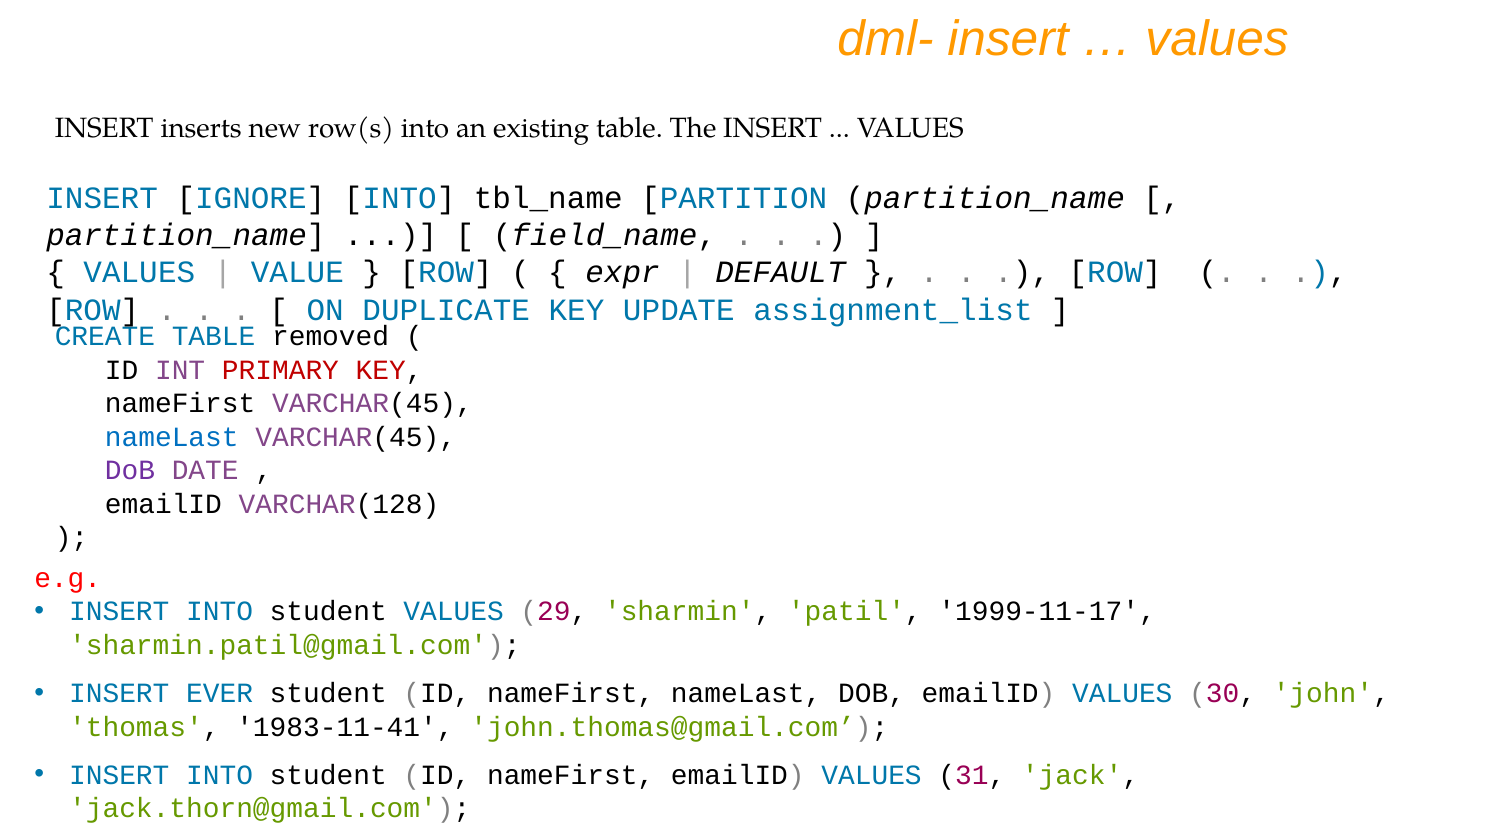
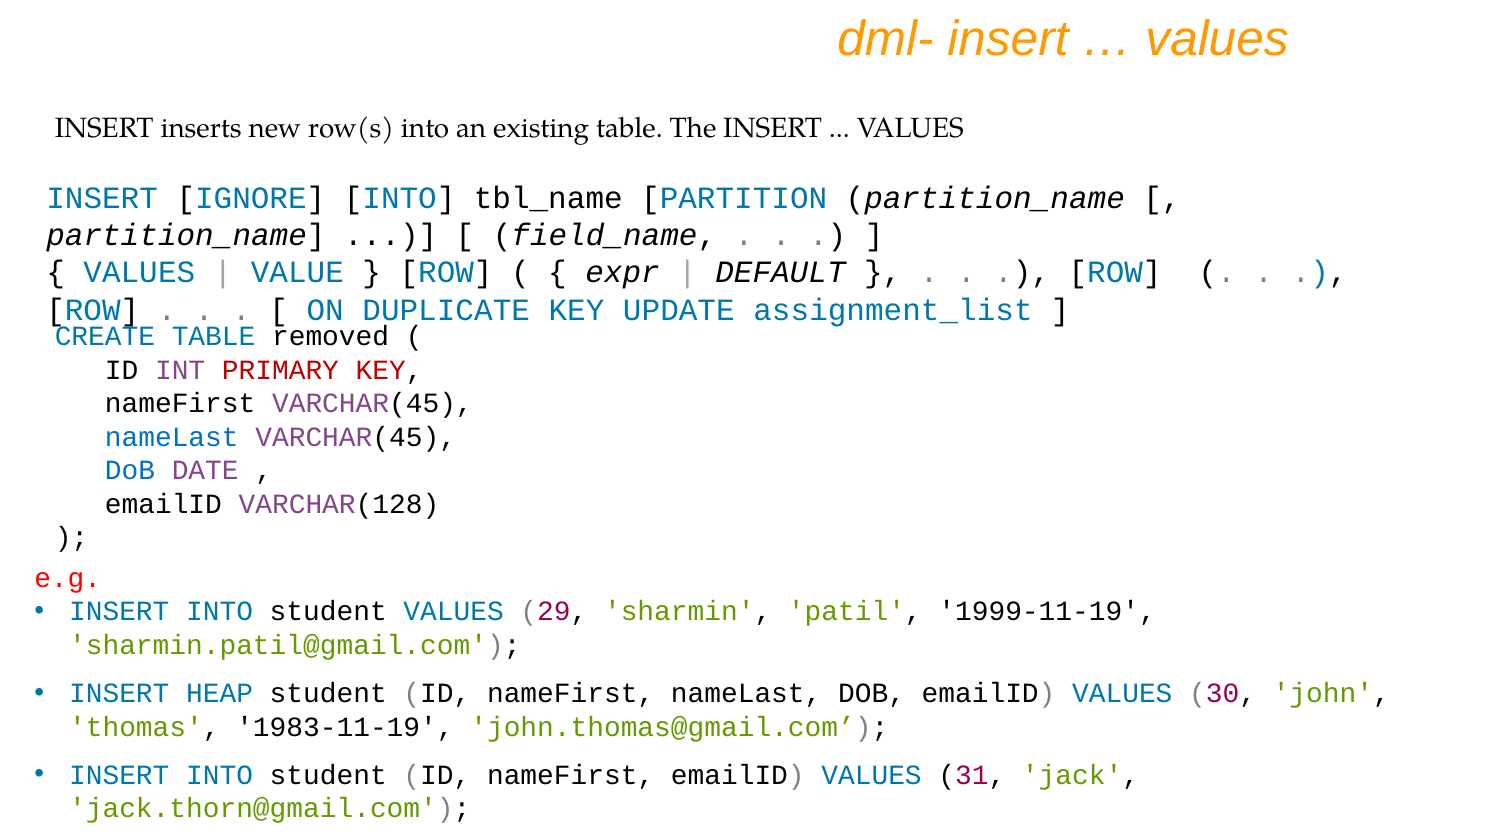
DoB at (130, 470) colour: purple -> blue
1999-11-17: 1999-11-17 -> 1999-11-19
EVER: EVER -> HEAP
1983-11-41: 1983-11-41 -> 1983-11-19
